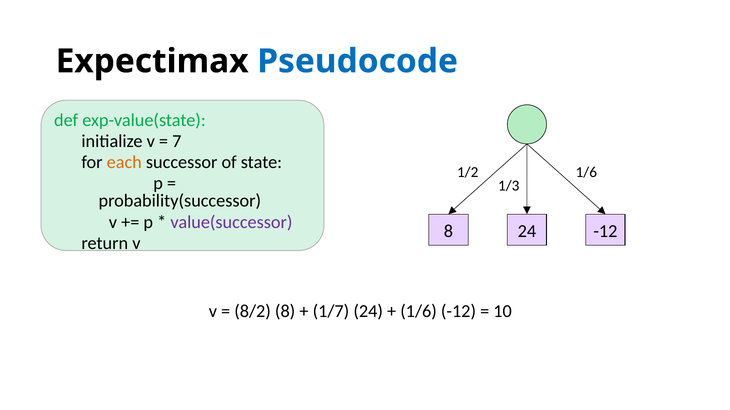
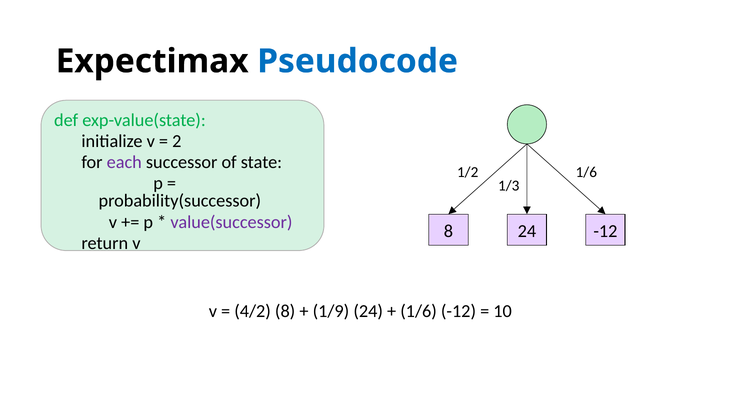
7 at (177, 141): 7 -> 2
each colour: orange -> purple
8/2: 8/2 -> 4/2
1/7: 1/7 -> 1/9
